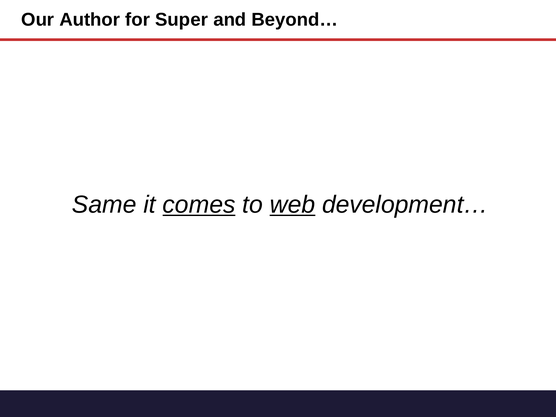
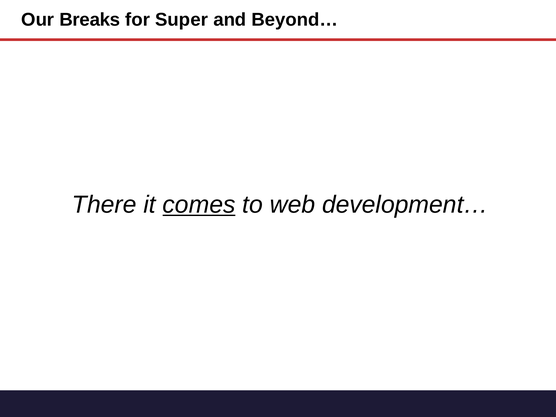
Author: Author -> Breaks
Same: Same -> There
web underline: present -> none
